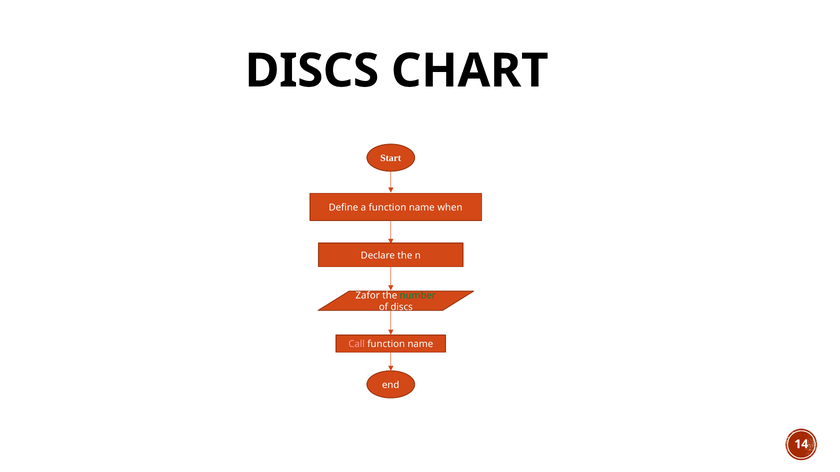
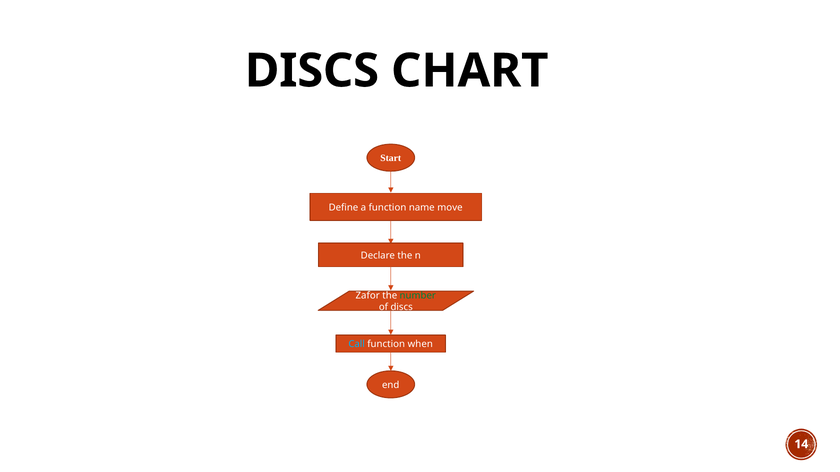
when: when -> move
Call colour: pink -> light blue
name at (420, 345): name -> when
